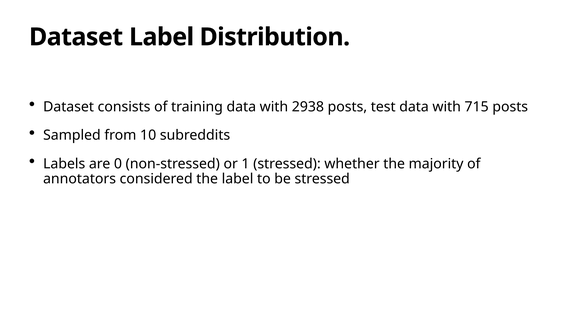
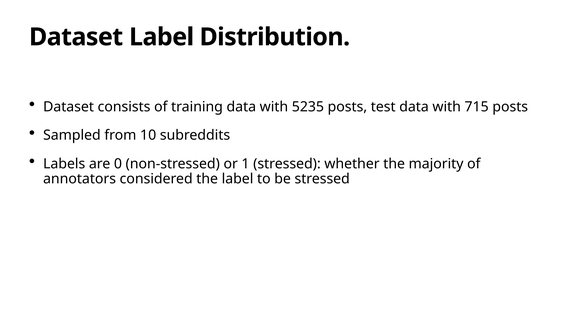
2938: 2938 -> 5235
